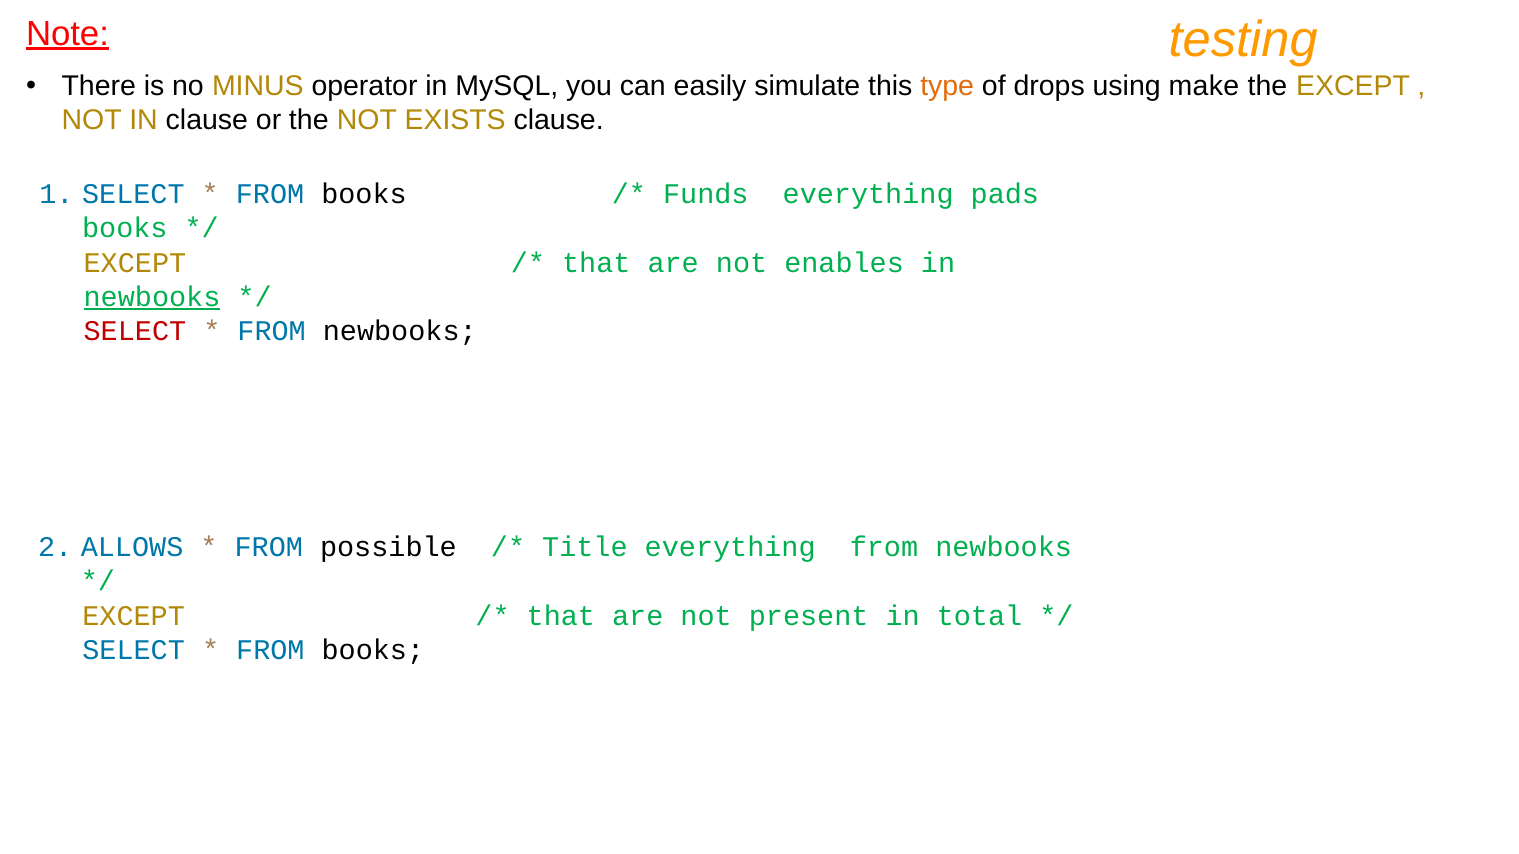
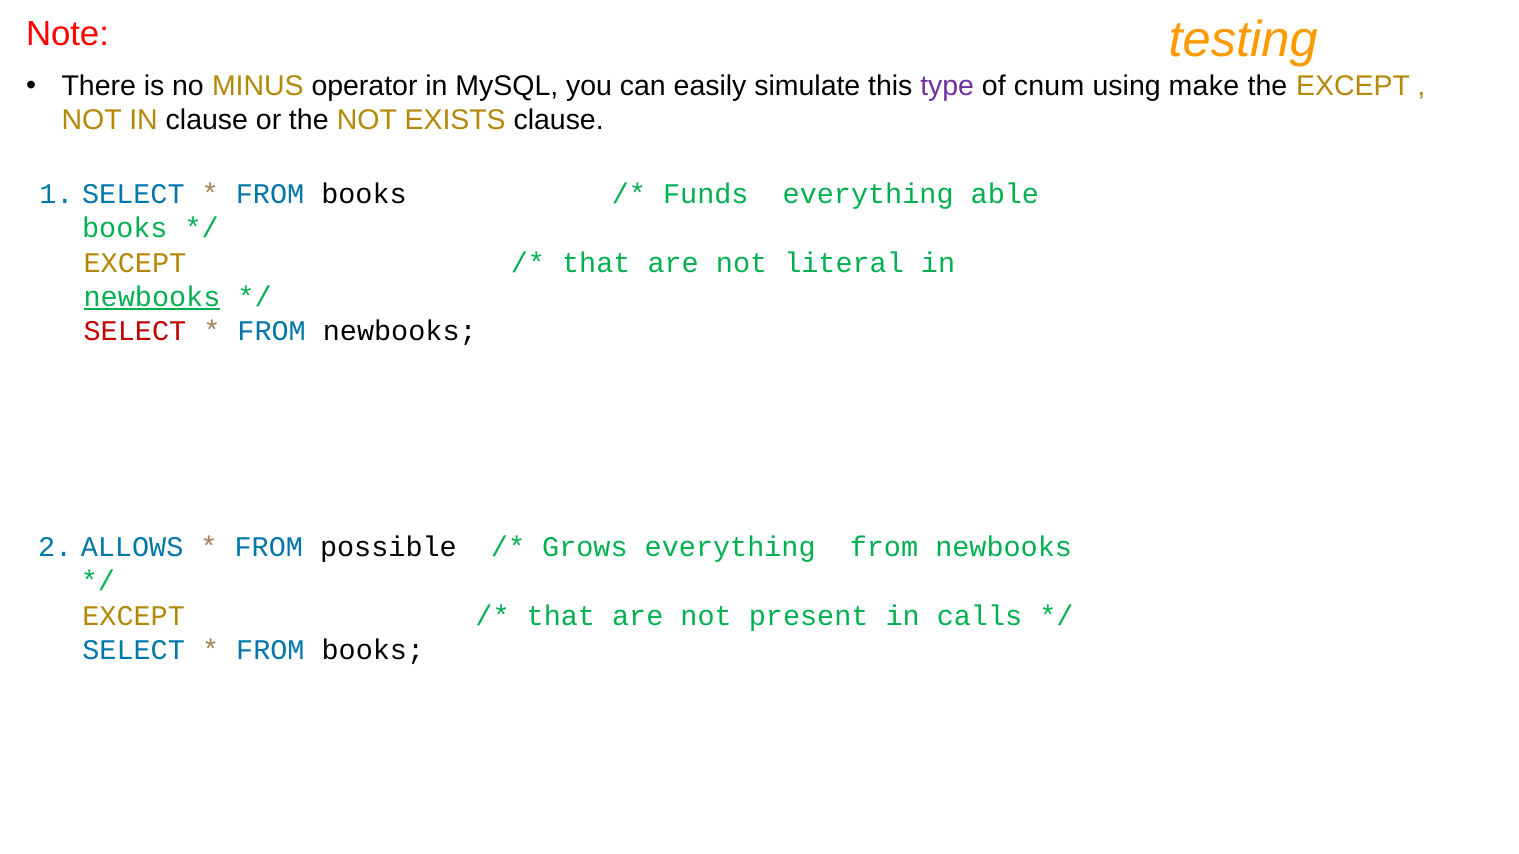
Note underline: present -> none
type colour: orange -> purple
drops: drops -> cnum
pads: pads -> able
enables: enables -> literal
Title: Title -> Grows
total: total -> calls
